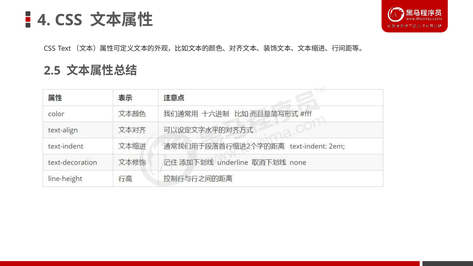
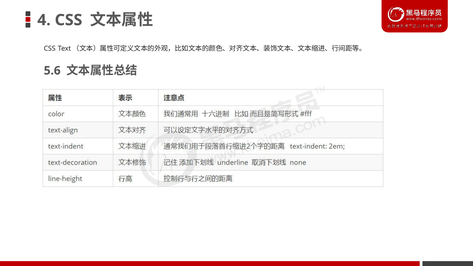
2.5: 2.5 -> 5.6
